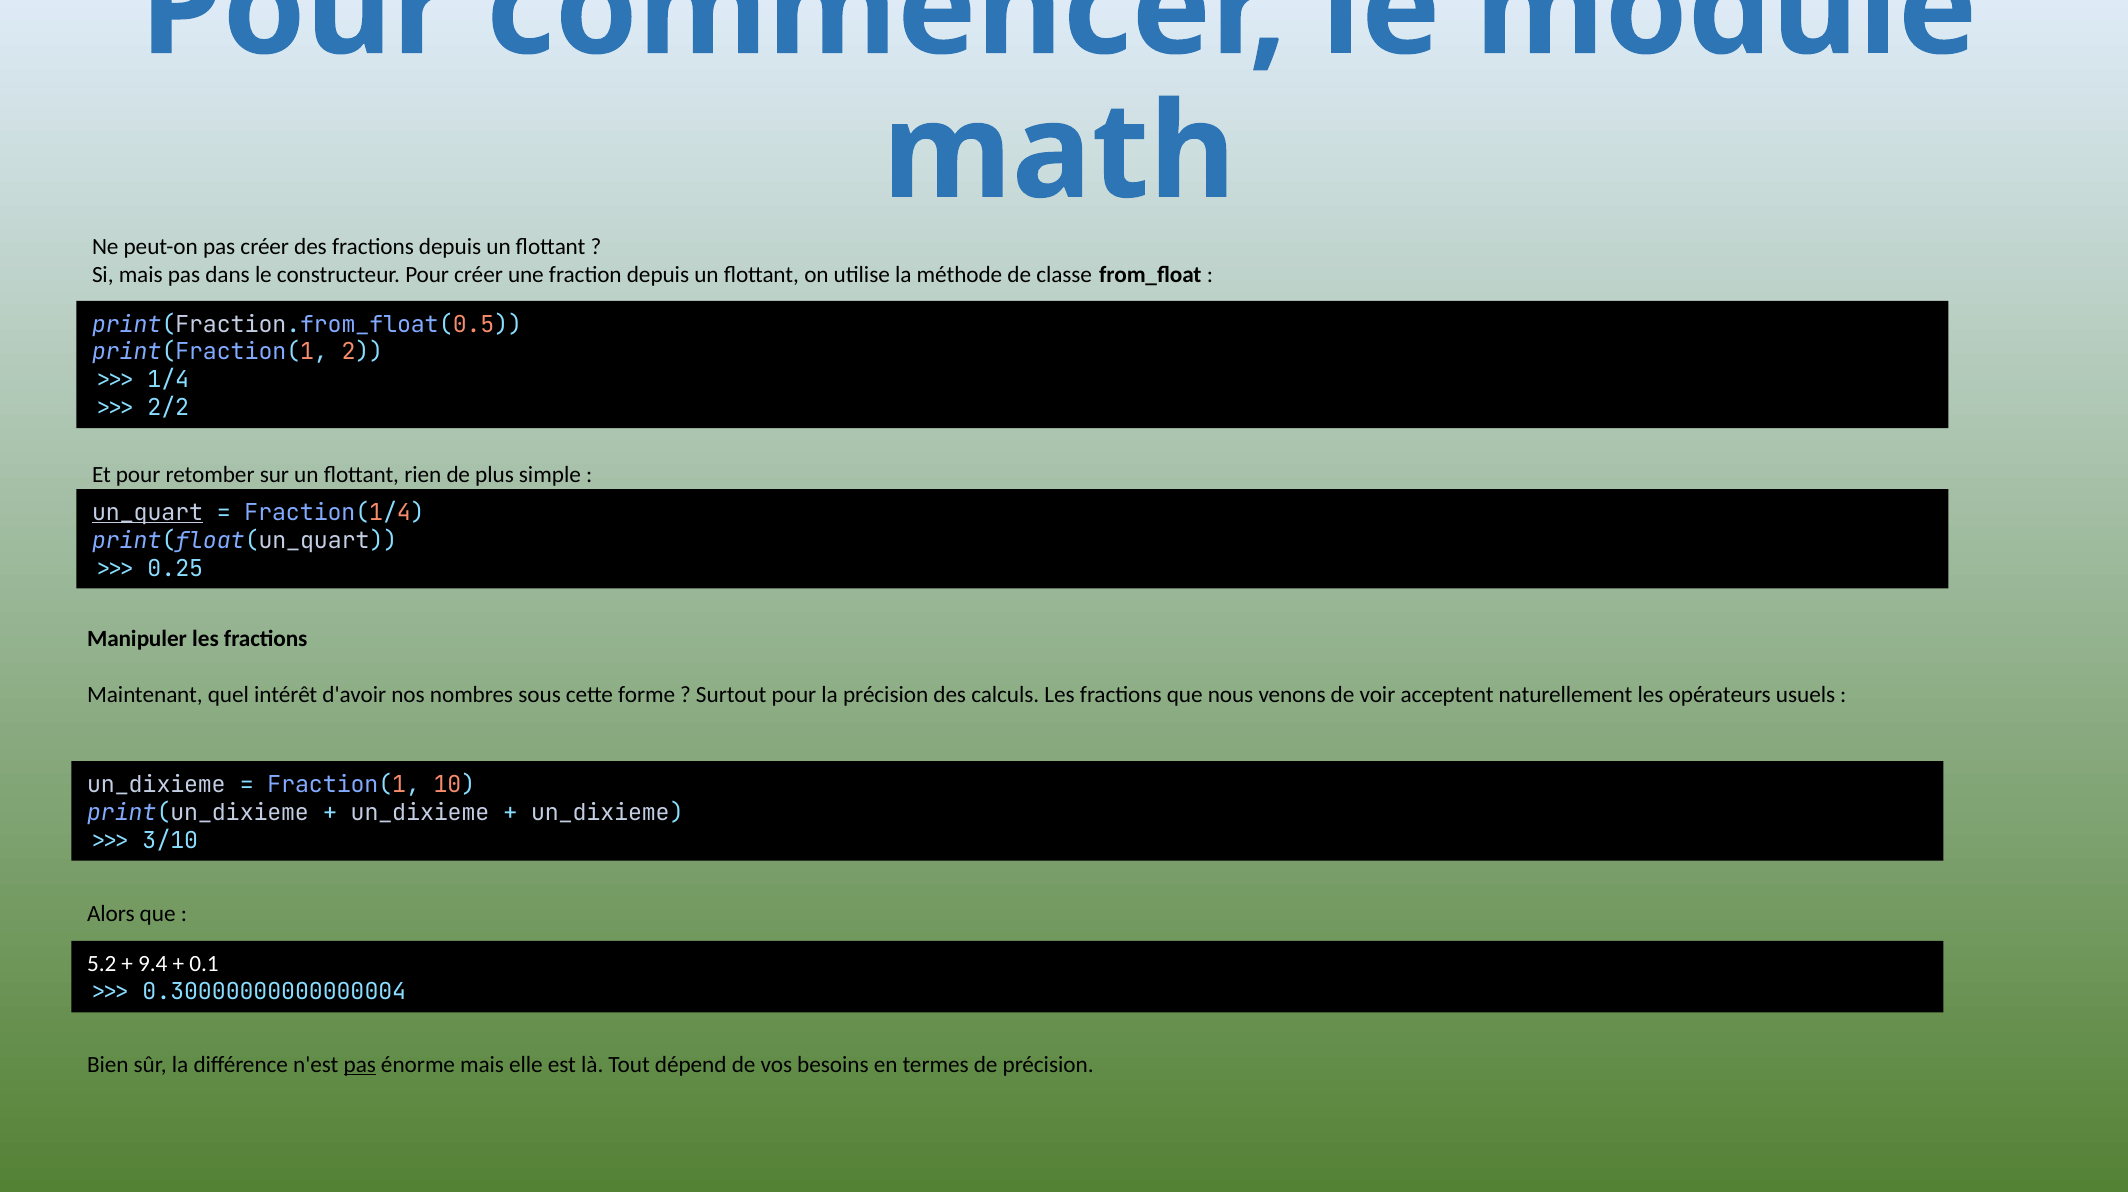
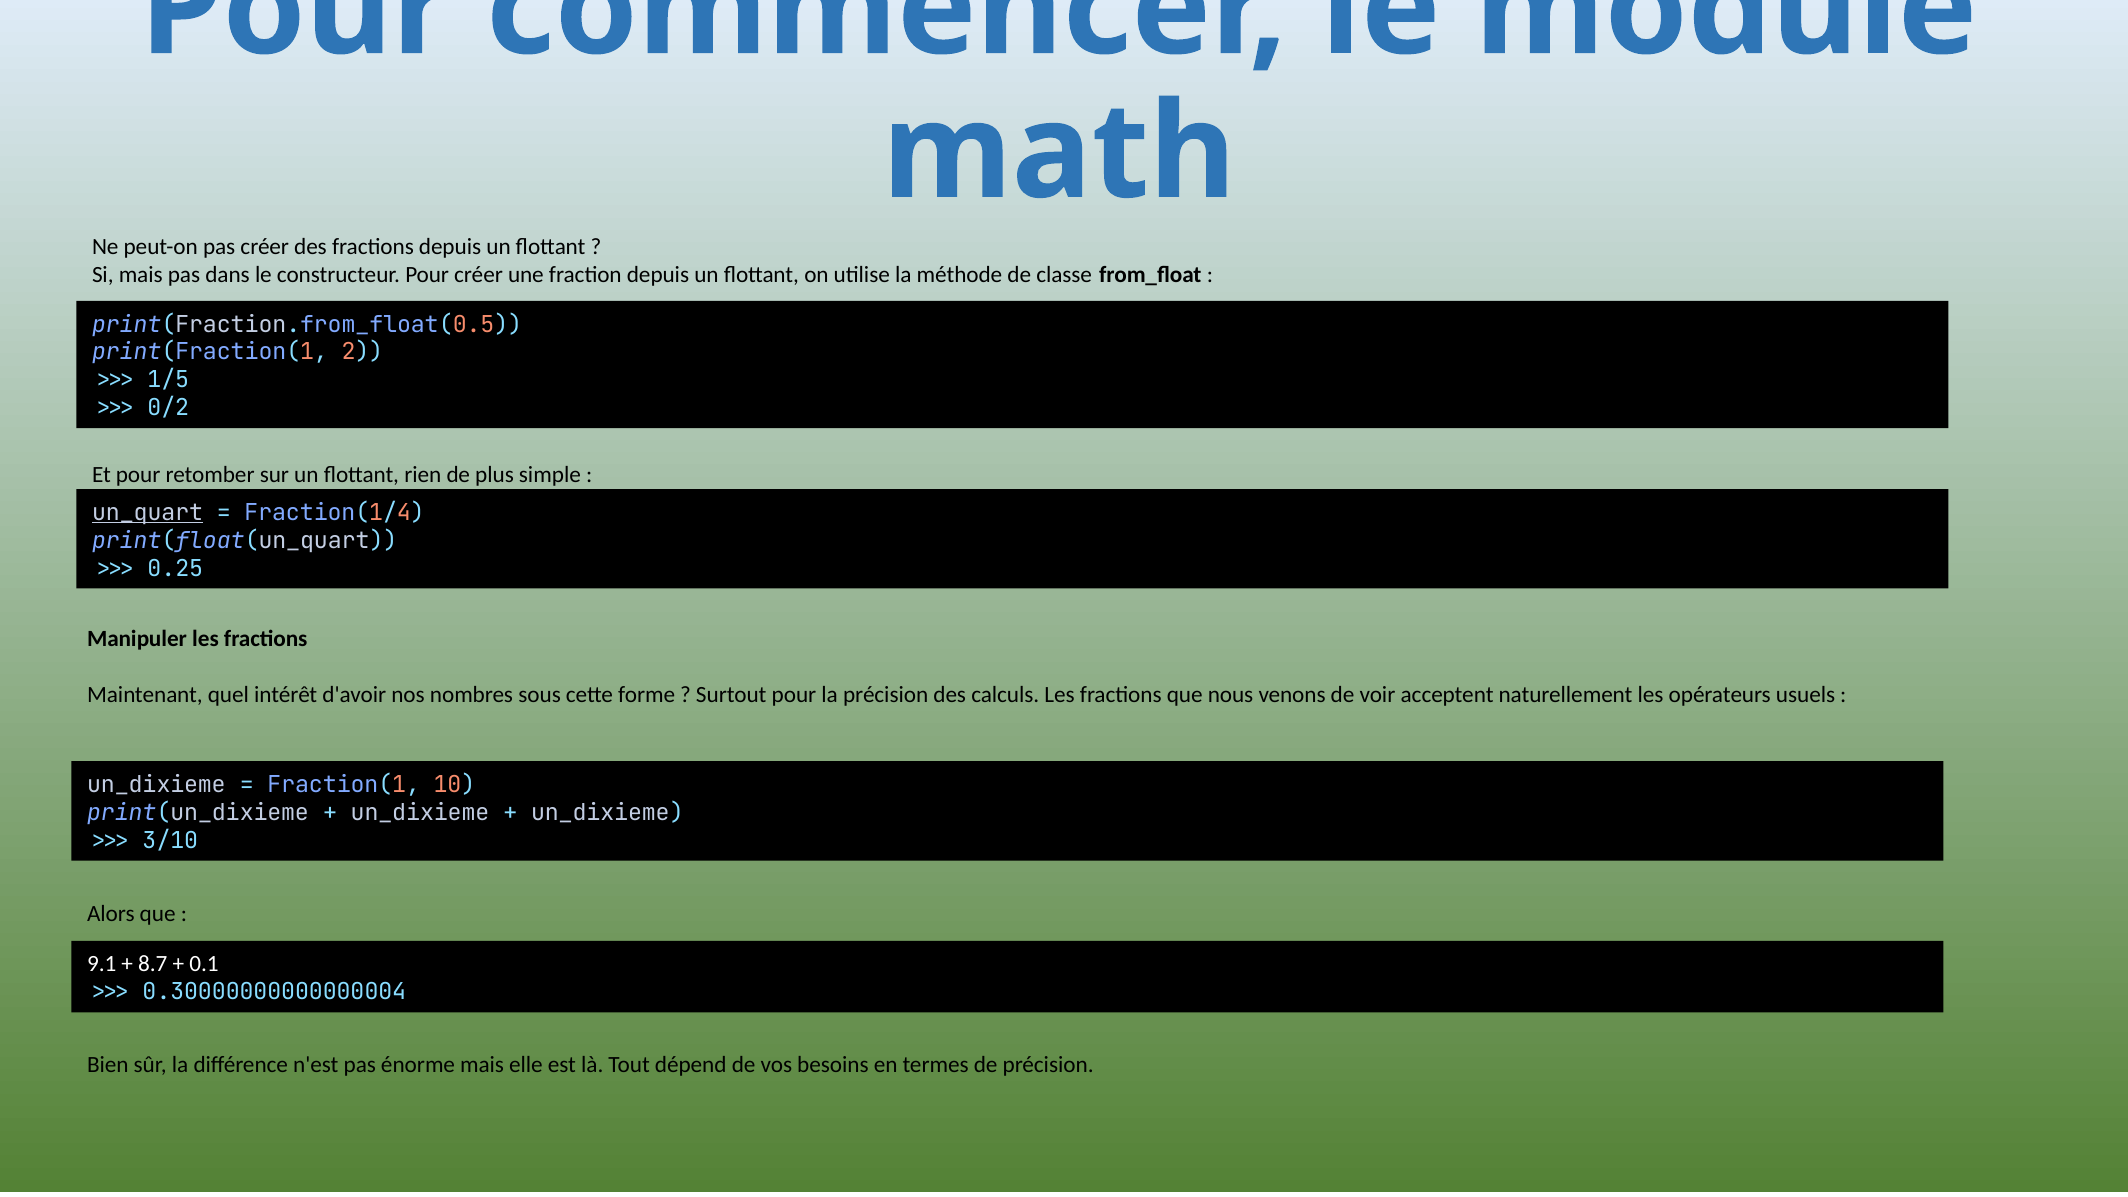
1/4: 1/4 -> 1/5
2/2: 2/2 -> 0/2
5.2: 5.2 -> 9.1
9.4: 9.4 -> 8.7
pas at (360, 1065) underline: present -> none
